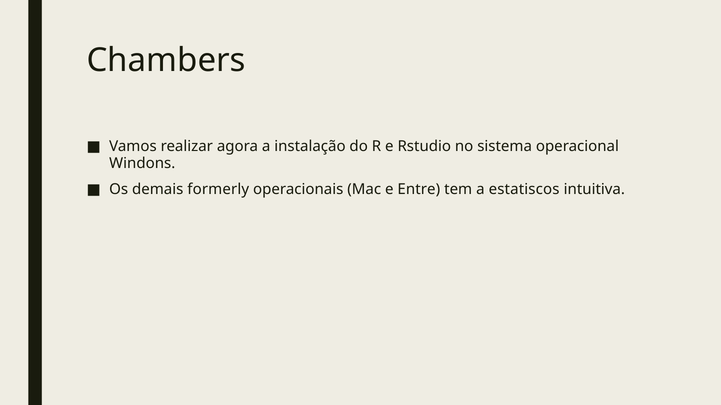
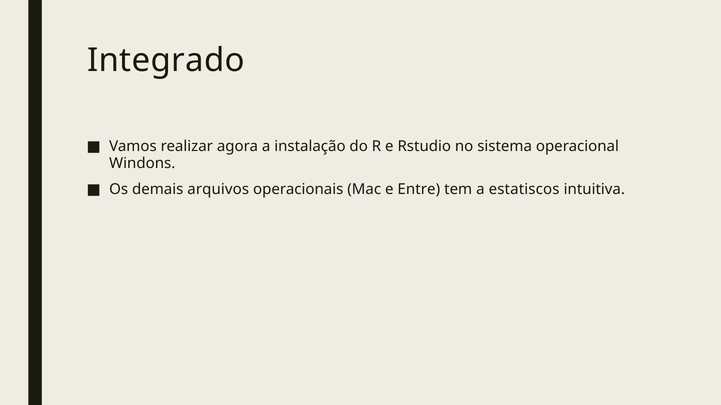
Chambers: Chambers -> Integrado
formerly: formerly -> arquivos
